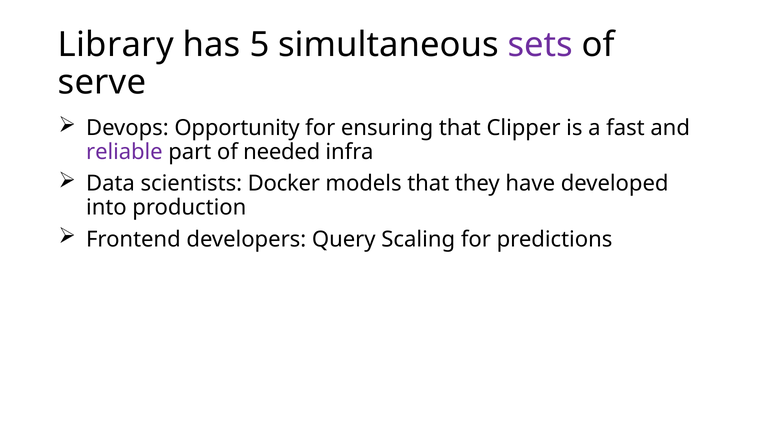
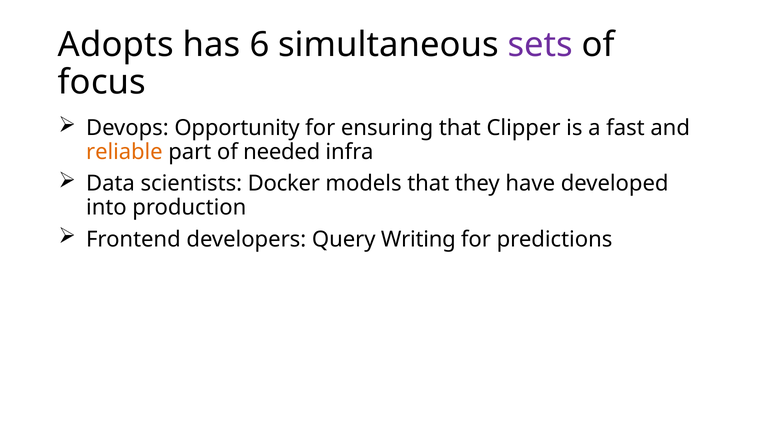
Library: Library -> Adopts
5: 5 -> 6
serve: serve -> focus
reliable colour: purple -> orange
Scaling: Scaling -> Writing
